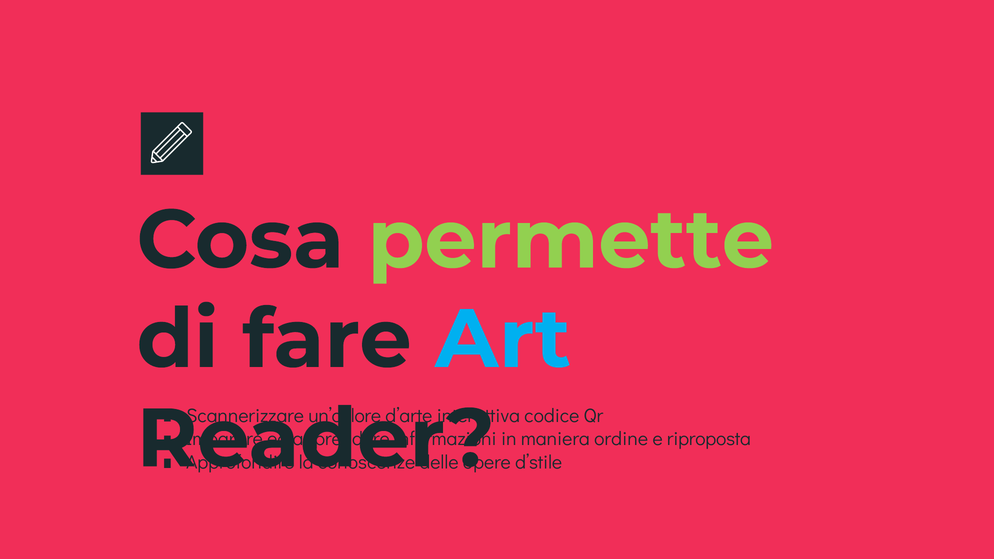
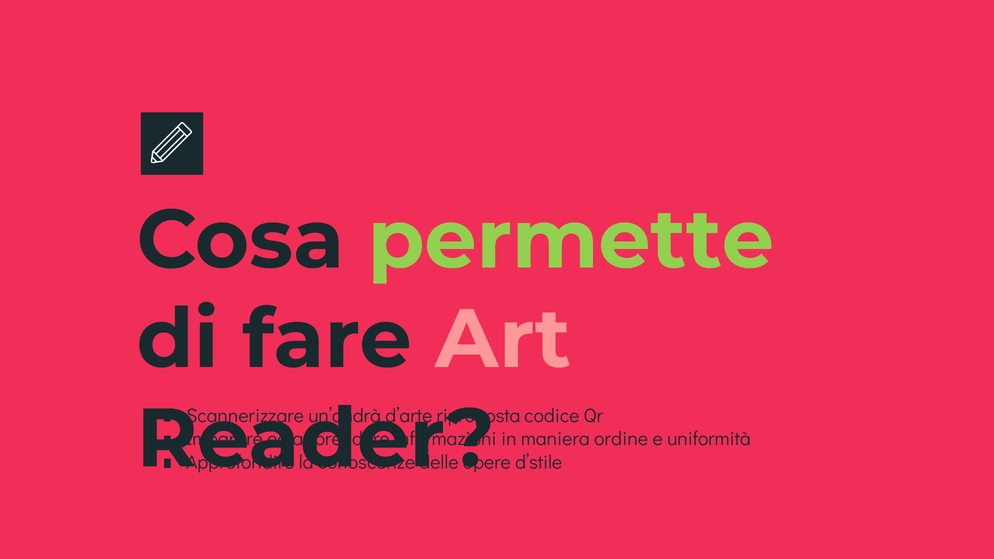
Art colour: light blue -> pink
un’colore: un’colore -> un’andrà
interattiva: interattiva -> riproposta
riproposta: riproposta -> uniformità
